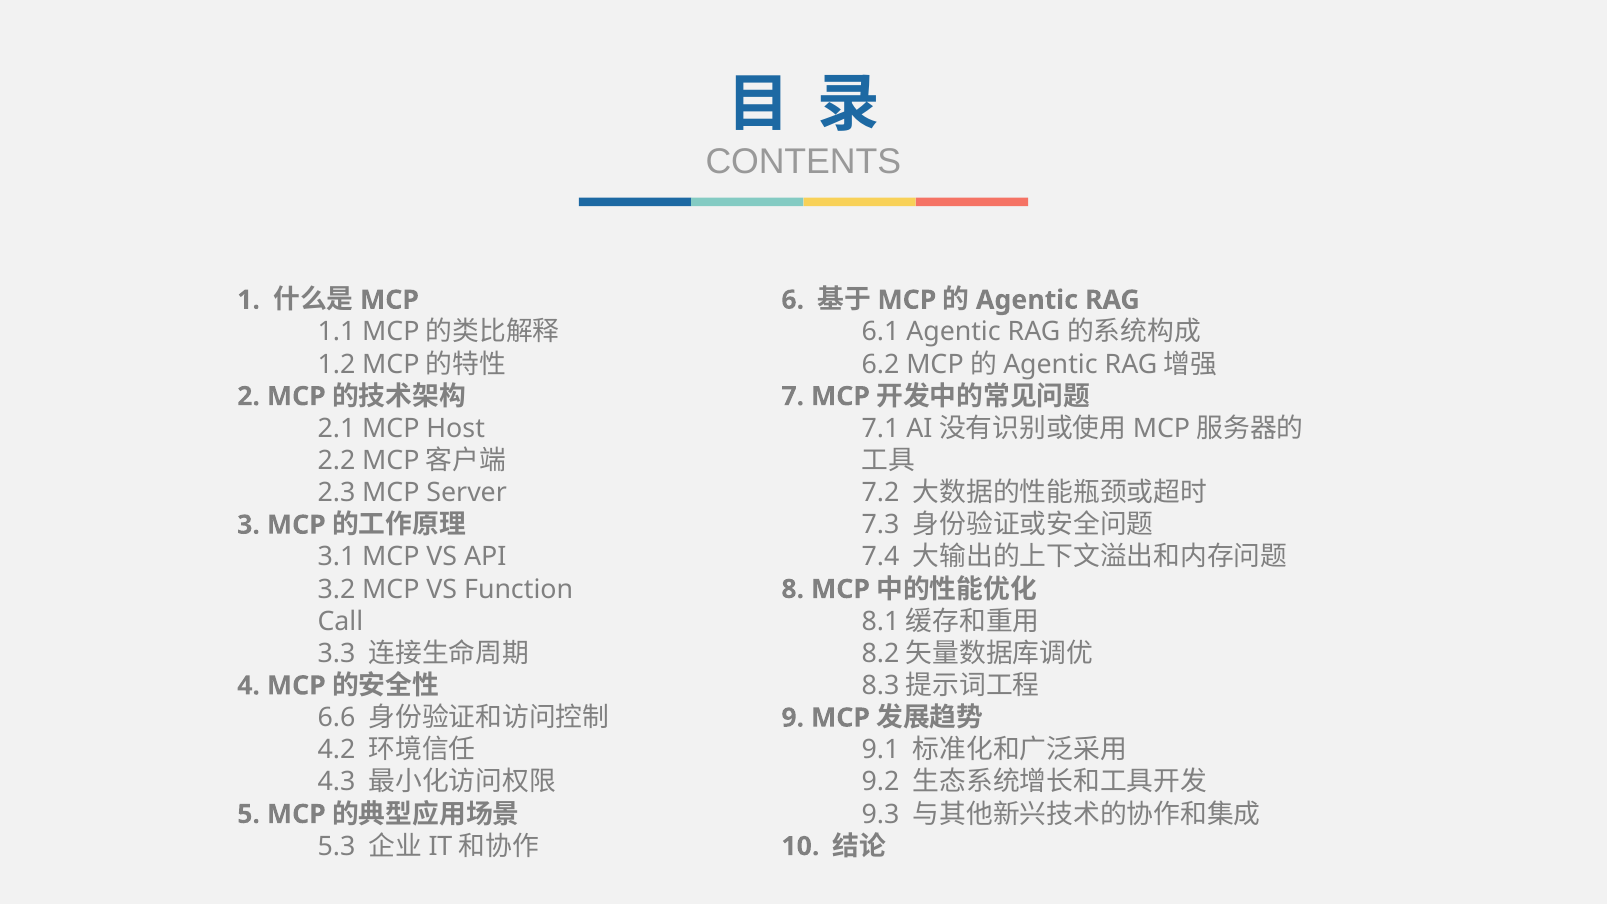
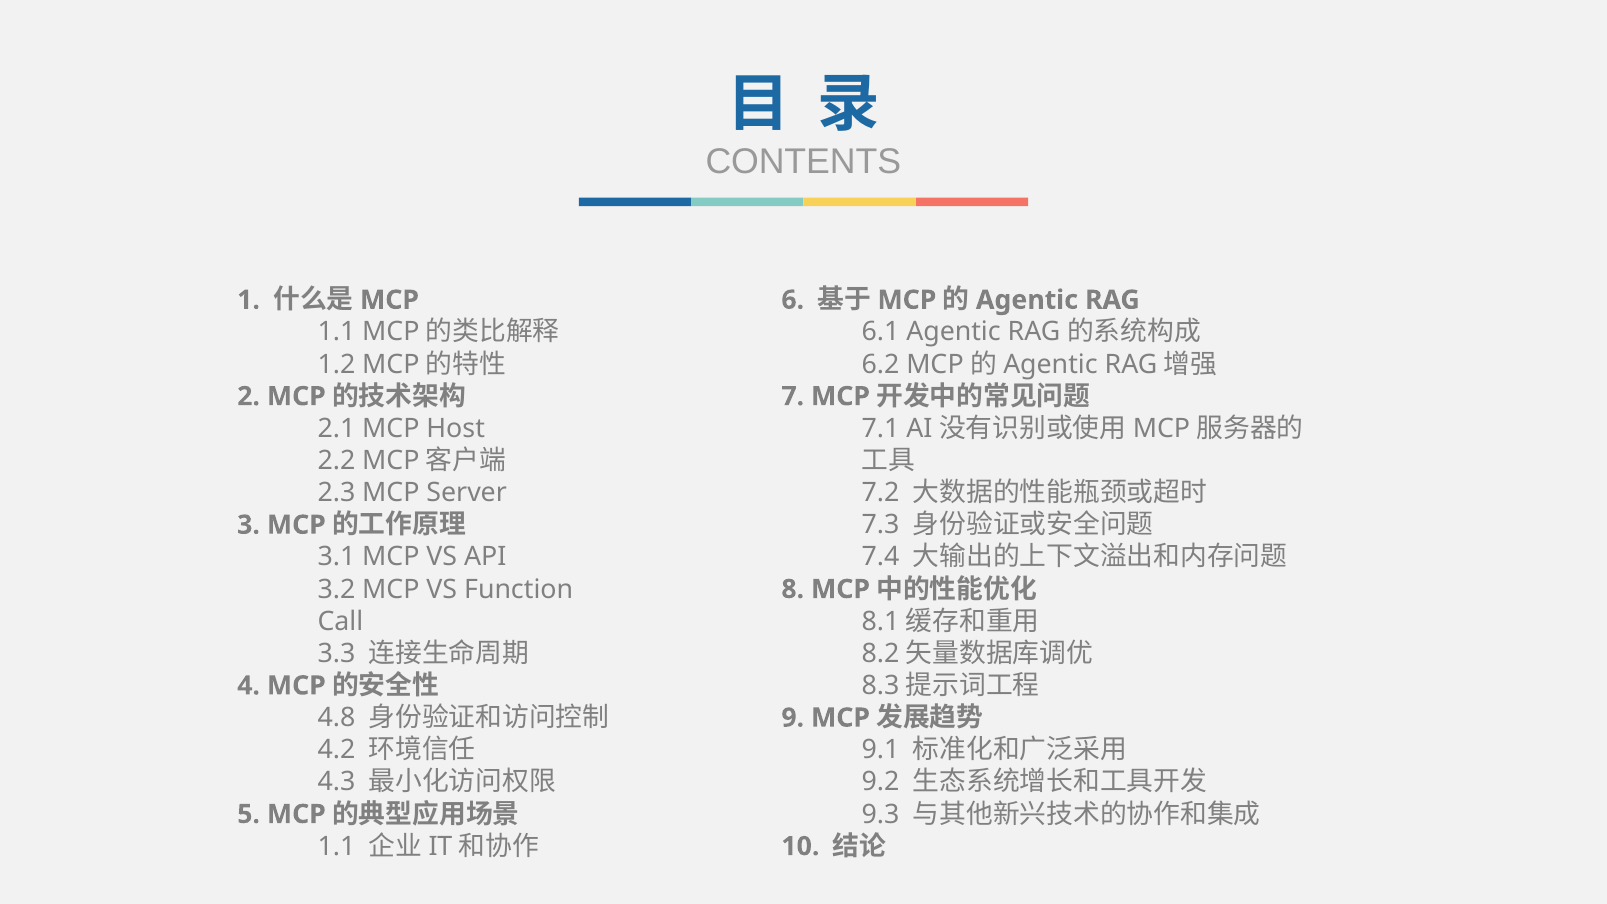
6.6: 6.6 -> 4.8
5.3 at (336, 846): 5.3 -> 1.1
